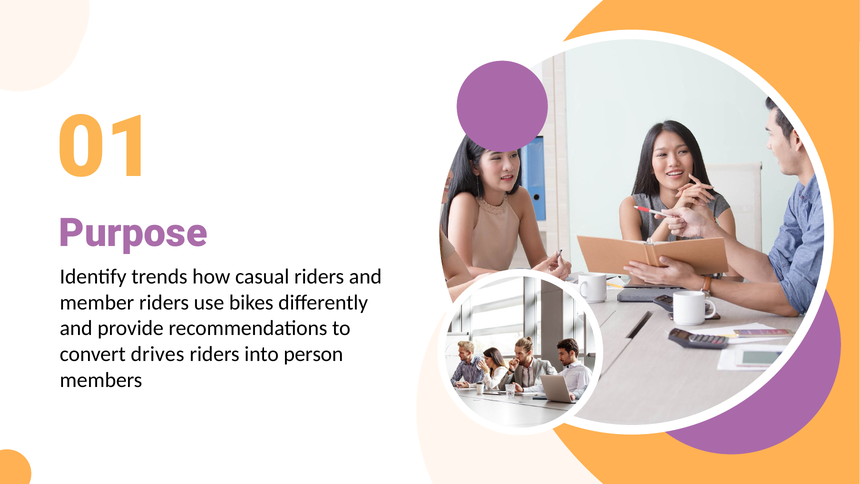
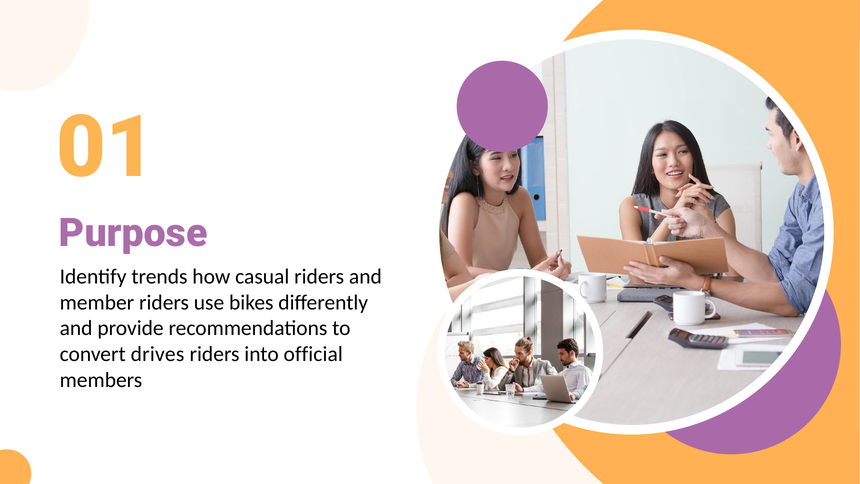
person: person -> official
